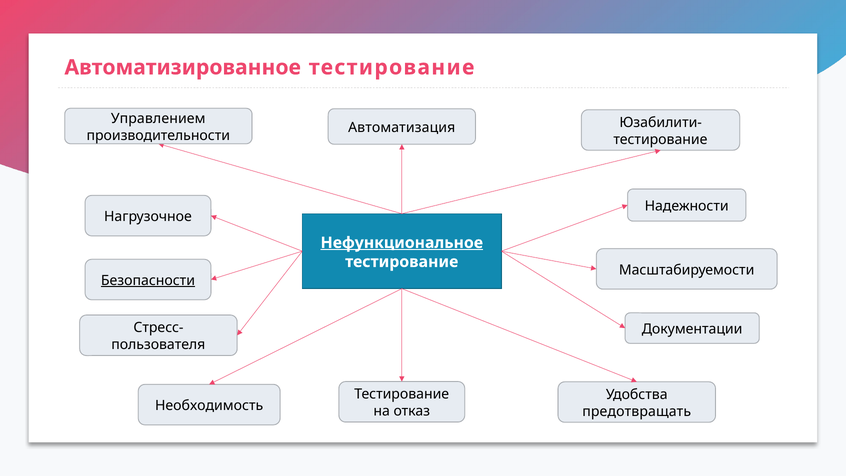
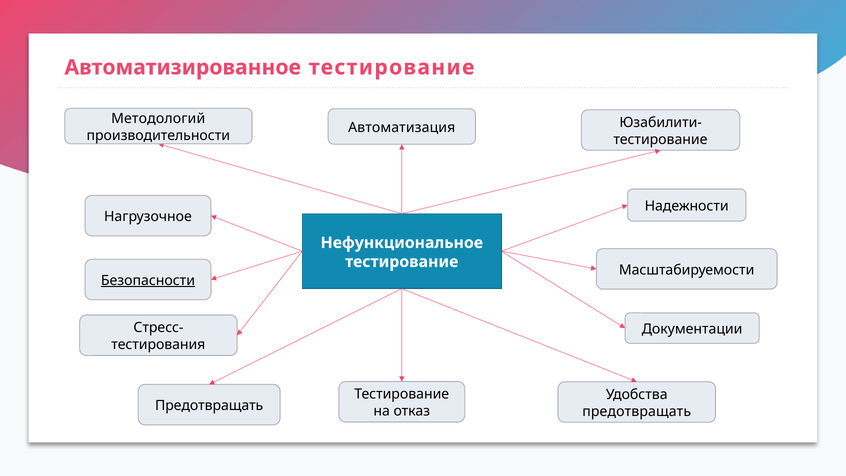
Управлением: Управлением -> Методологий
Нефункциональное underline: present -> none
пользователя: пользователя -> тестирования
Необходимость at (209, 405): Необходимость -> Предотвращать
